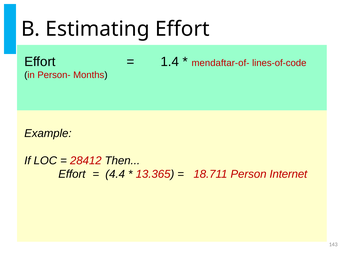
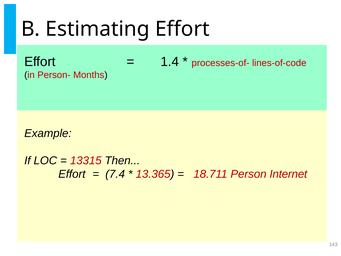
mendaftar-of-: mendaftar-of- -> processes-of-
28412: 28412 -> 13315
4.4: 4.4 -> 7.4
